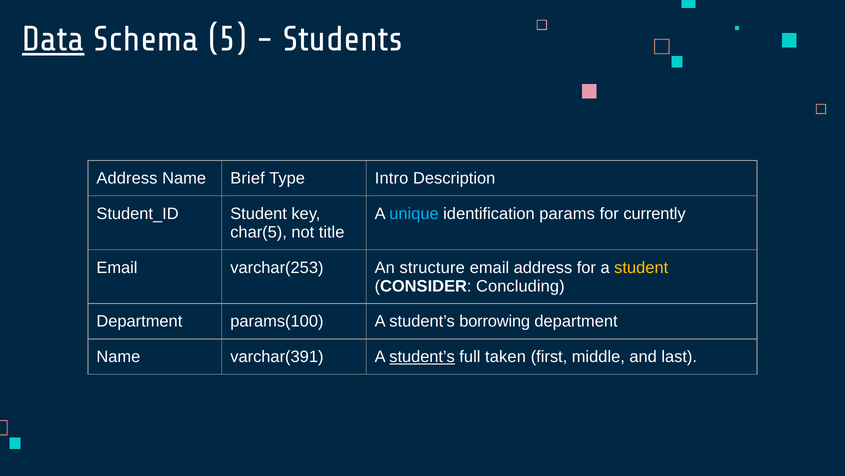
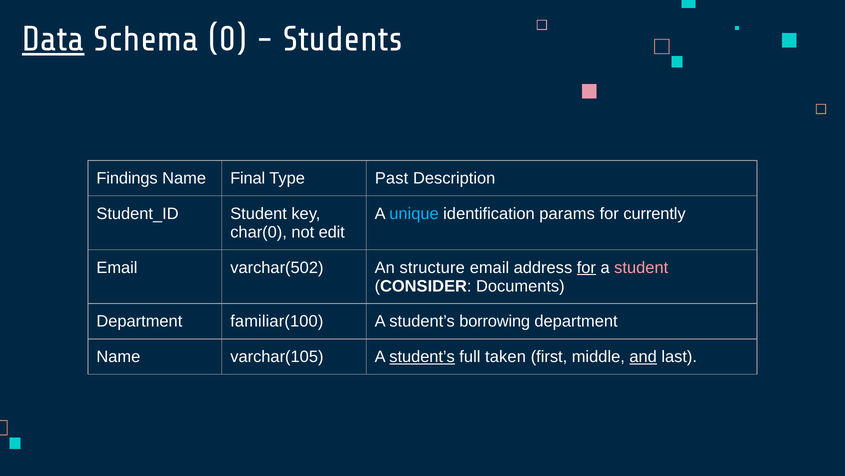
5: 5 -> 0
Address at (127, 178): Address -> Findings
Brief: Brief -> Final
Intro: Intro -> Past
char(5: char(5 -> char(0
title: title -> edit
varchar(253: varchar(253 -> varchar(502
for at (586, 267) underline: none -> present
student at (641, 267) colour: yellow -> pink
Concluding: Concluding -> Documents
params(100: params(100 -> familiar(100
varchar(391: varchar(391 -> varchar(105
and underline: none -> present
